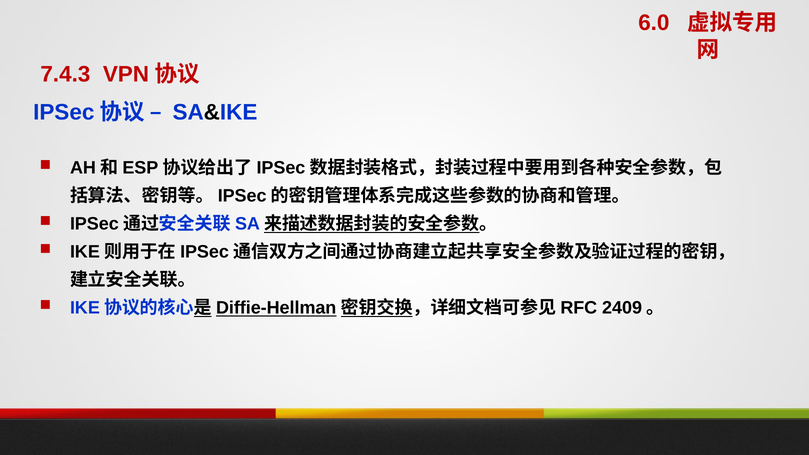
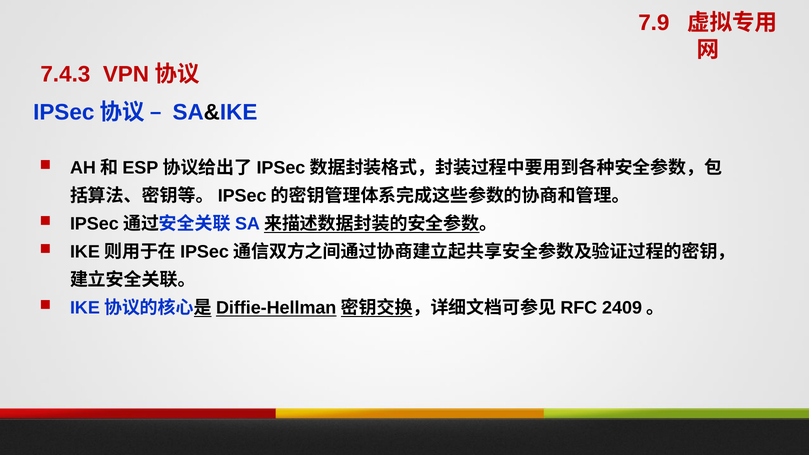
6.0: 6.0 -> 7.9
